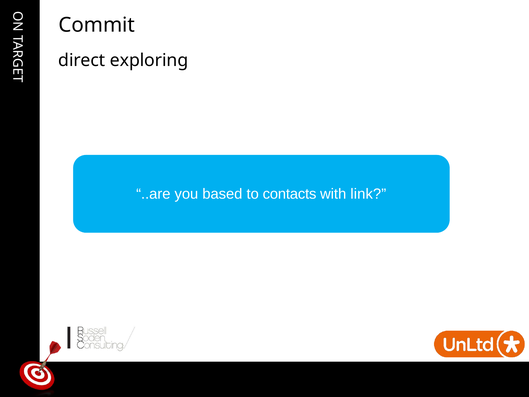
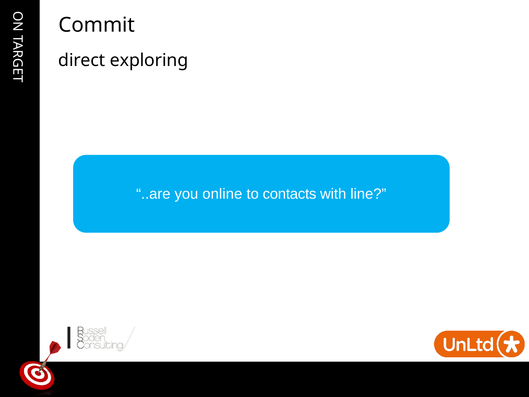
based: based -> online
link: link -> line
